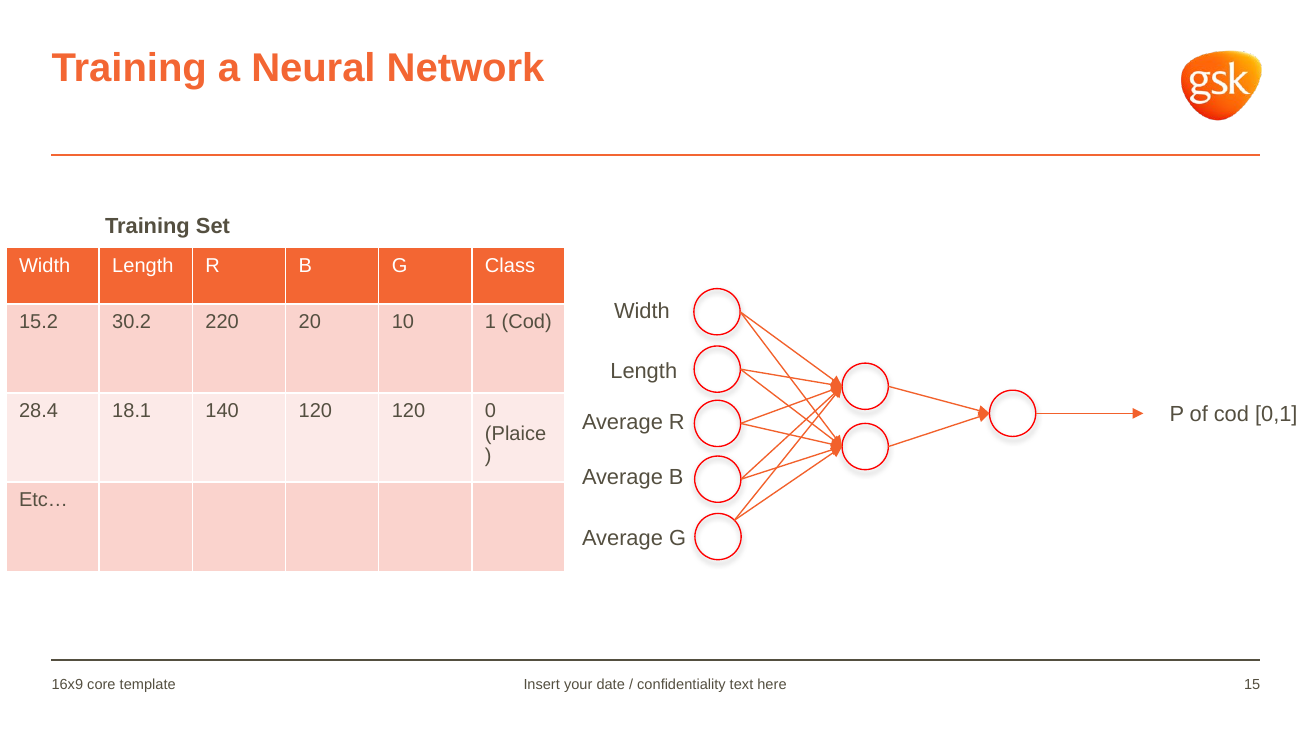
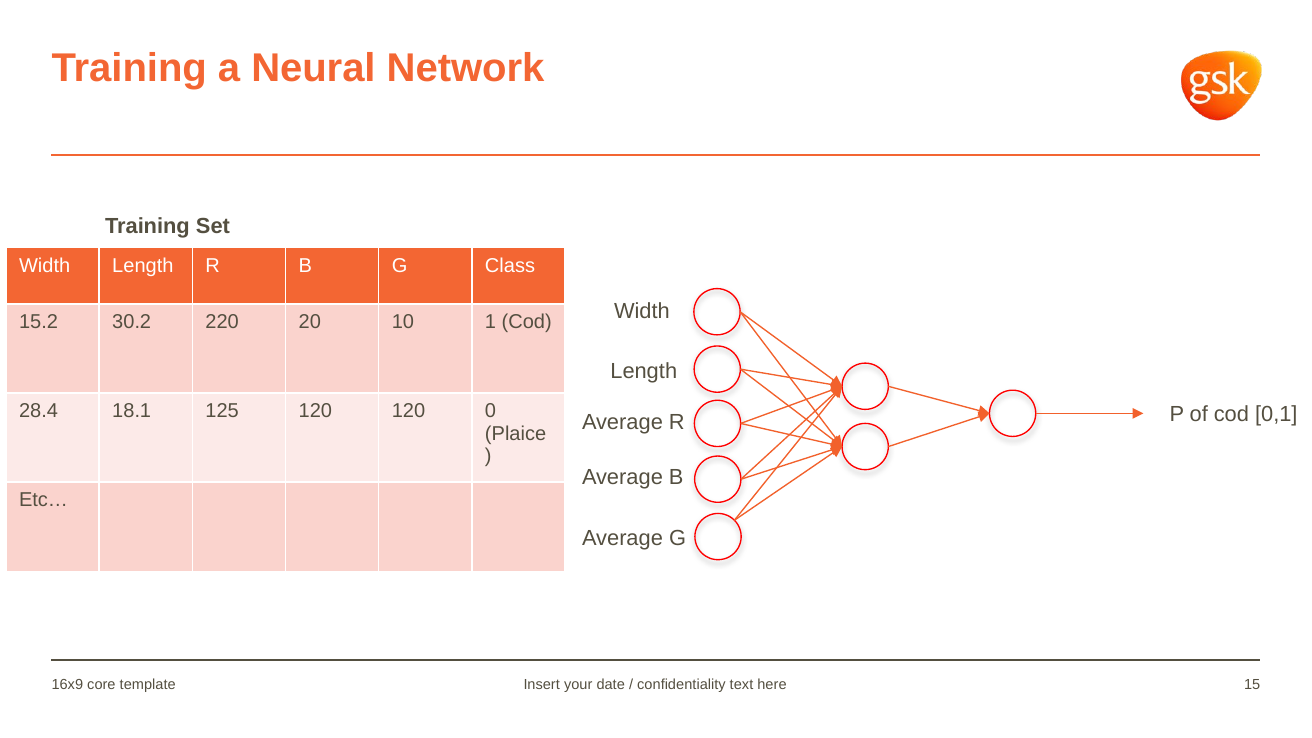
140: 140 -> 125
